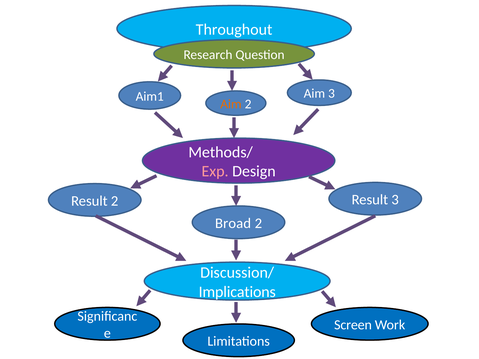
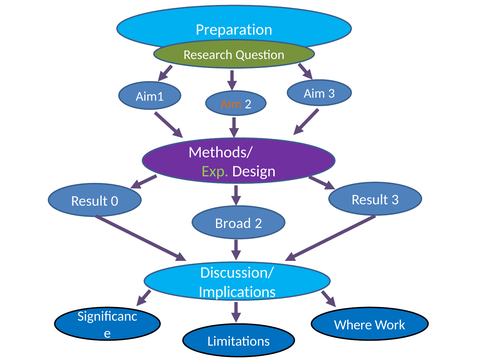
Throughout: Throughout -> Preparation
Exp colour: pink -> light green
Result 2: 2 -> 0
Screen: Screen -> Where
